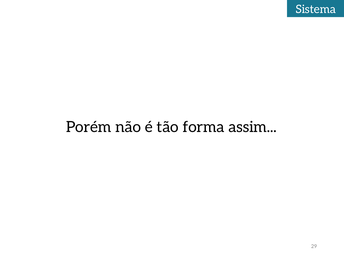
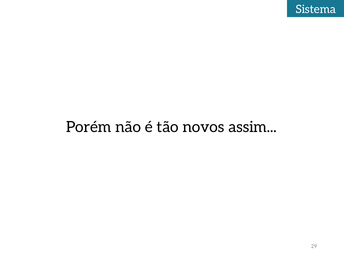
forma: forma -> novos
